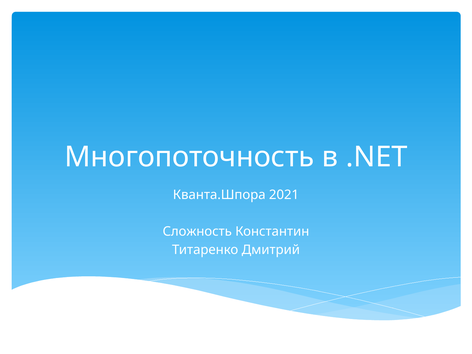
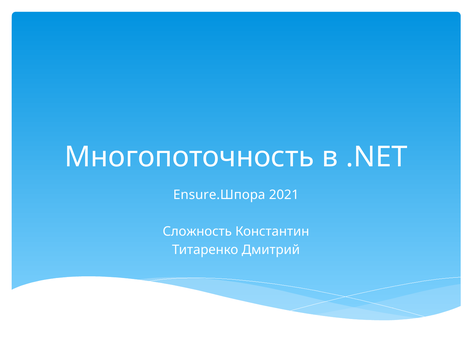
Кванта.Шпора: Кванта.Шпора -> Ensure.Шпора
